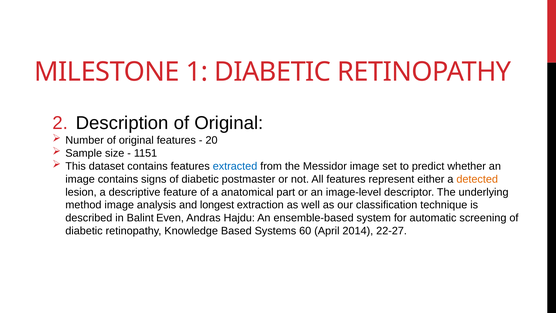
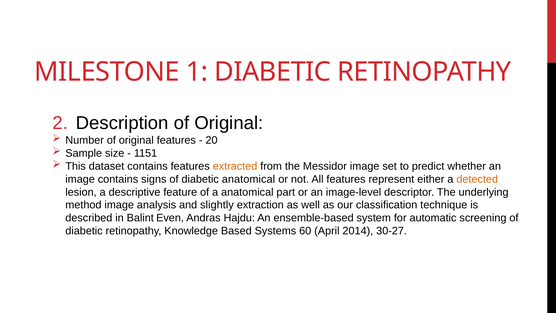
extracted colour: blue -> orange
diabetic postmaster: postmaster -> anatomical
longest: longest -> slightly
22-27: 22-27 -> 30-27
